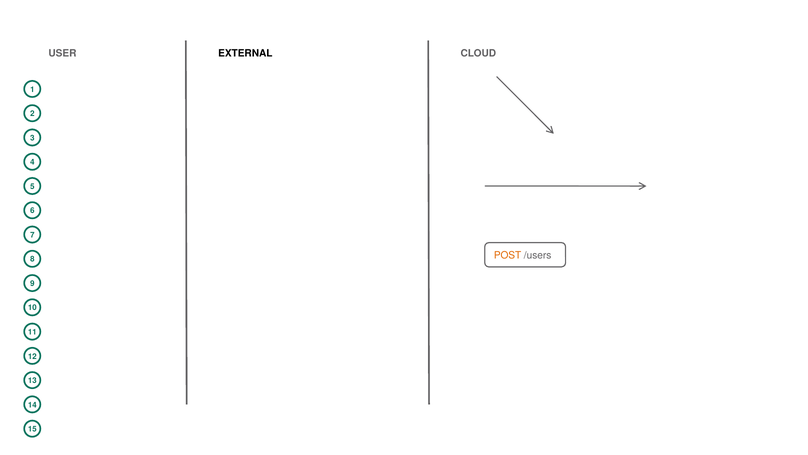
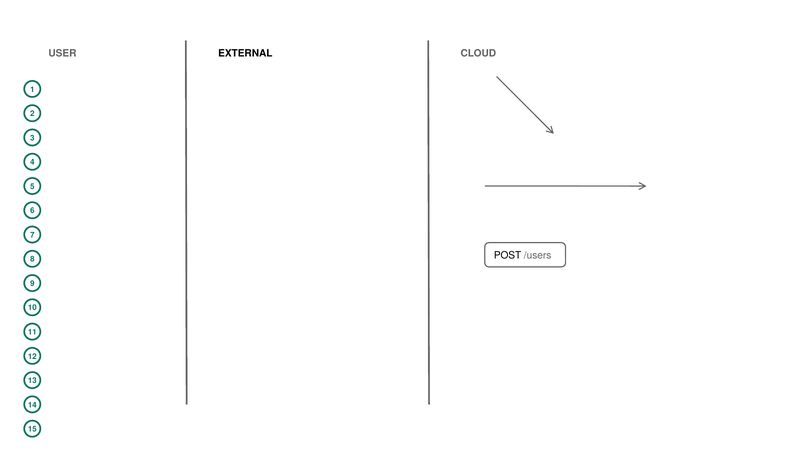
POST colour: orange -> black
